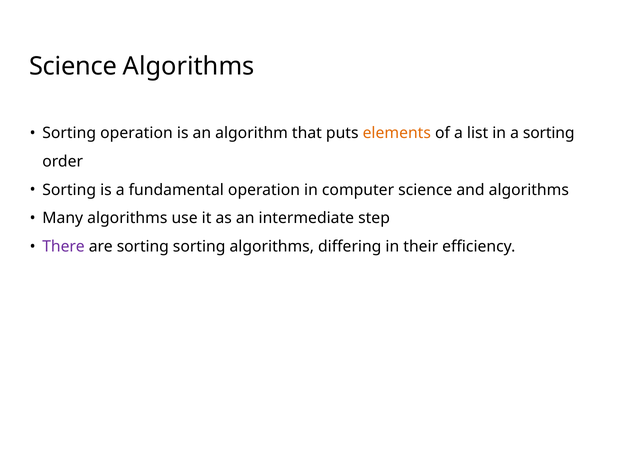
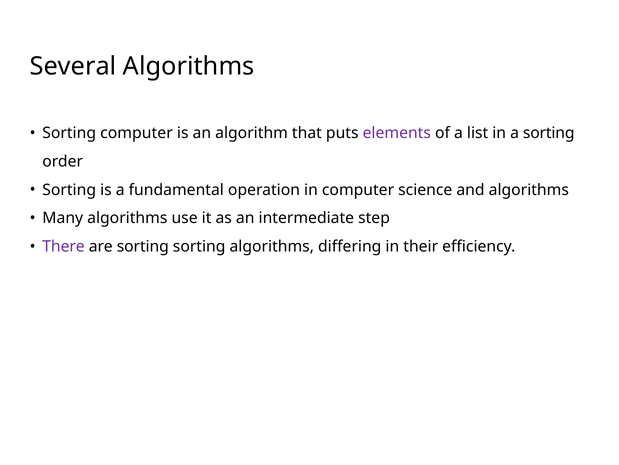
Science at (73, 66): Science -> Several
Sorting operation: operation -> computer
elements colour: orange -> purple
